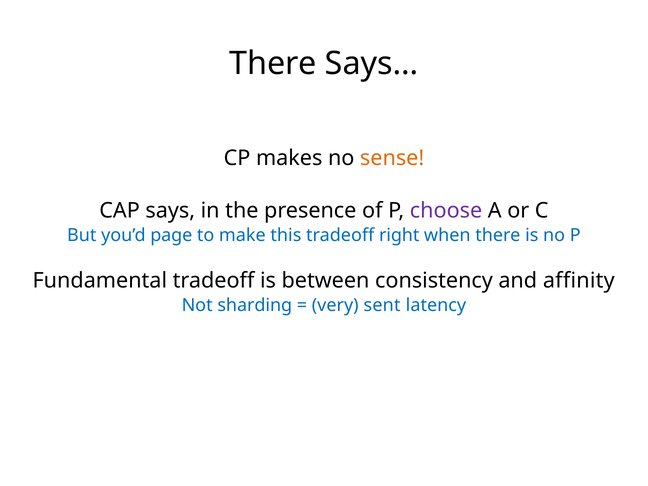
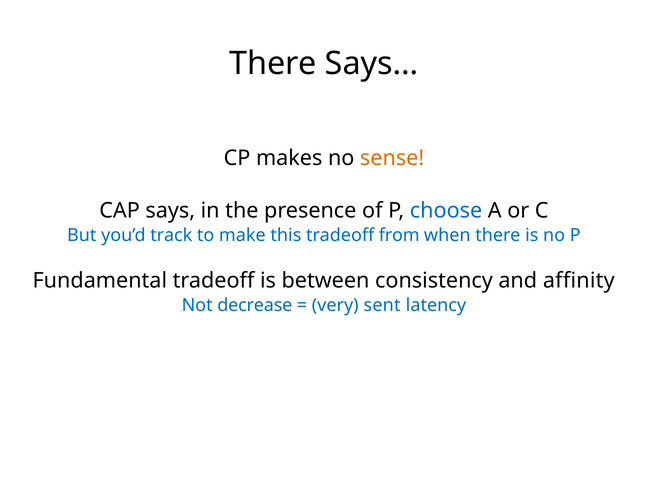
choose colour: purple -> blue
page: page -> track
right: right -> from
sharding: sharding -> decrease
